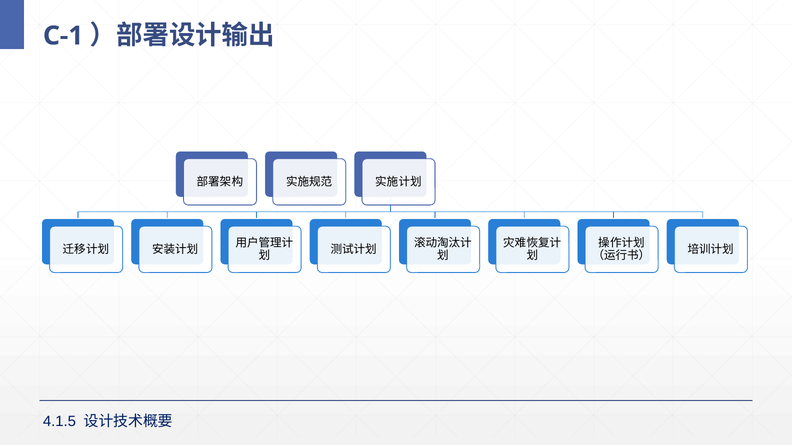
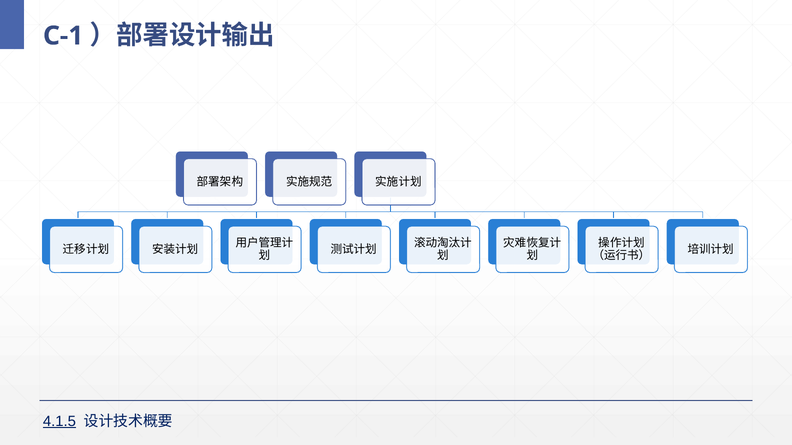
4.1.5 underline: none -> present
